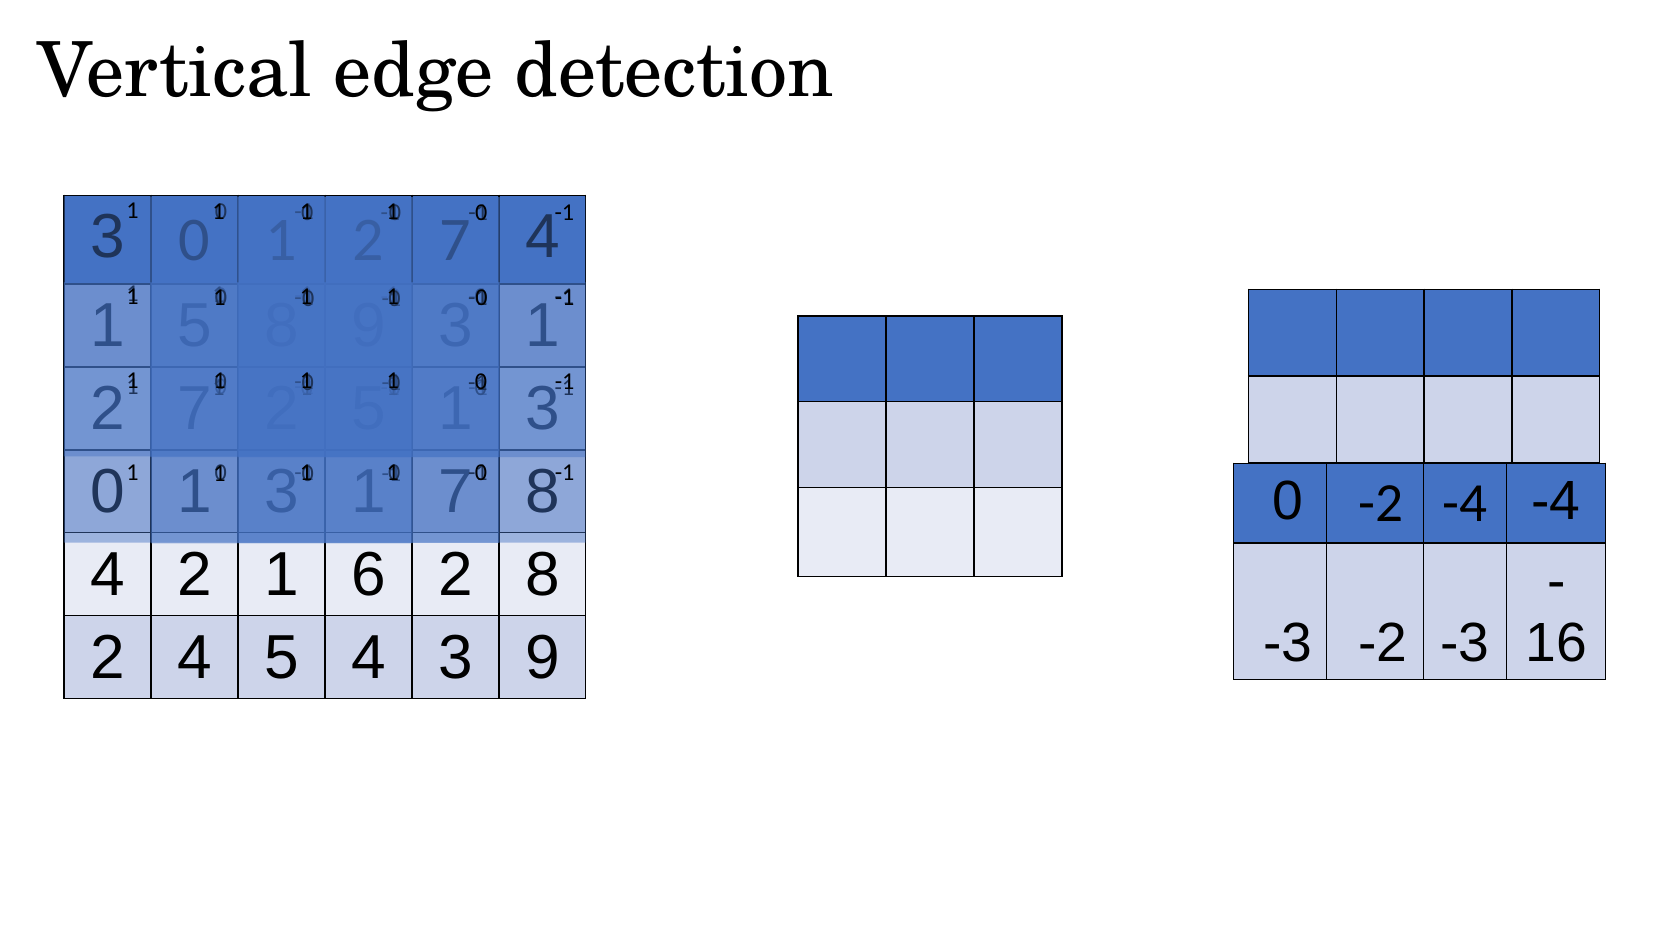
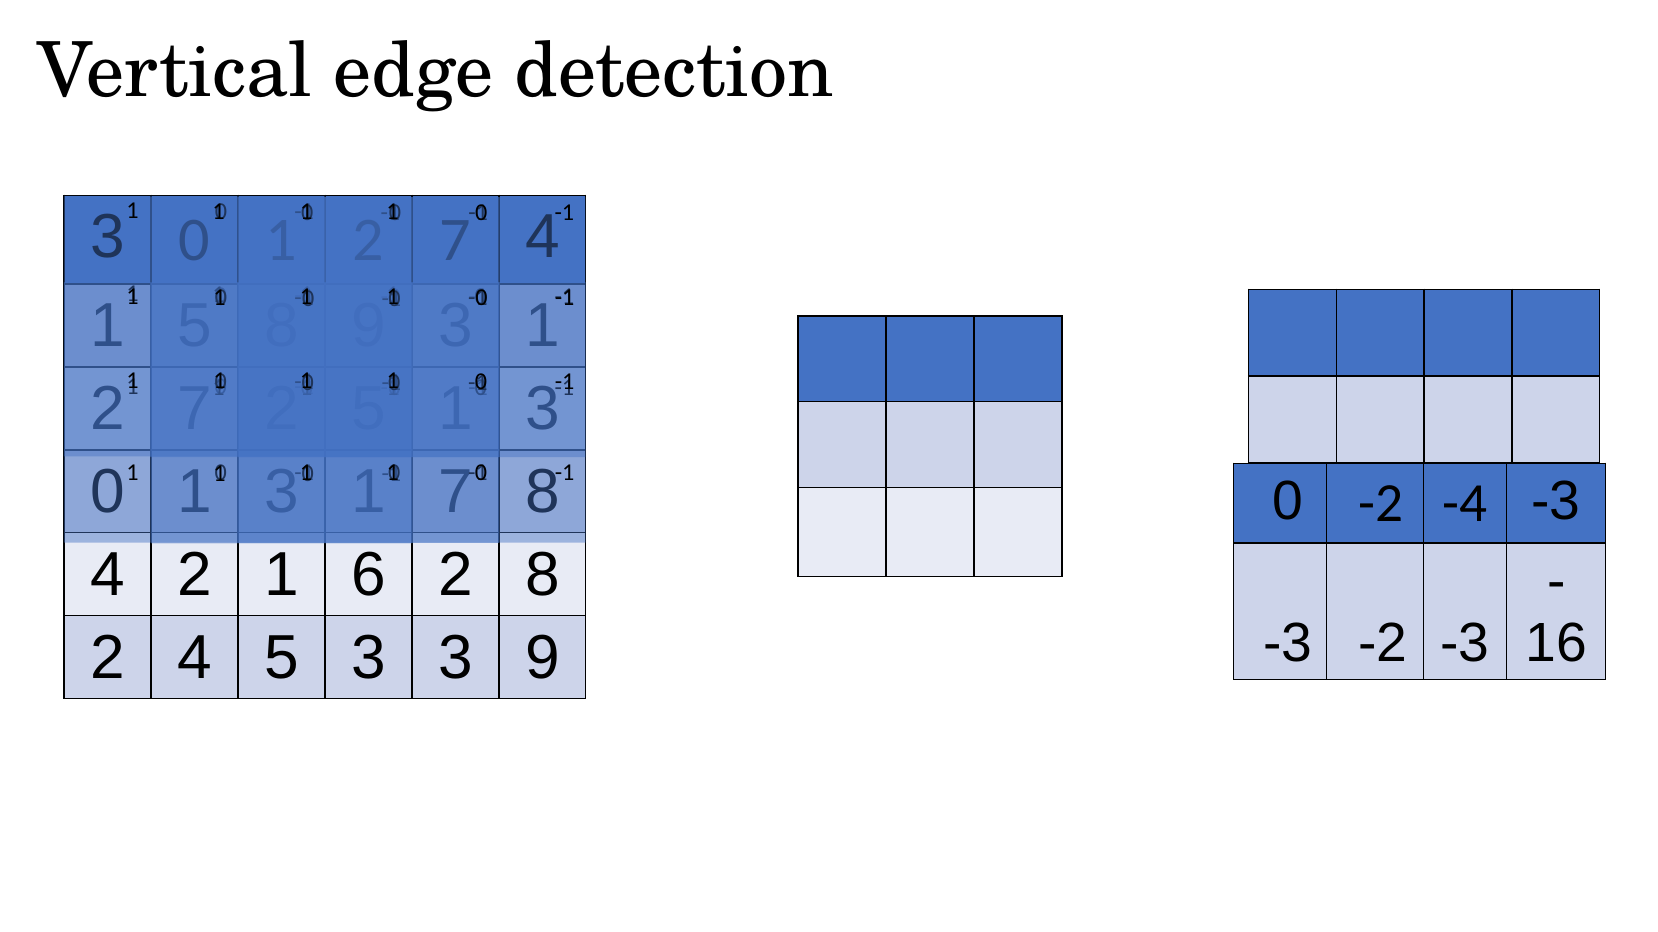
-4 -4: -4 -> -3
5 4: 4 -> 3
